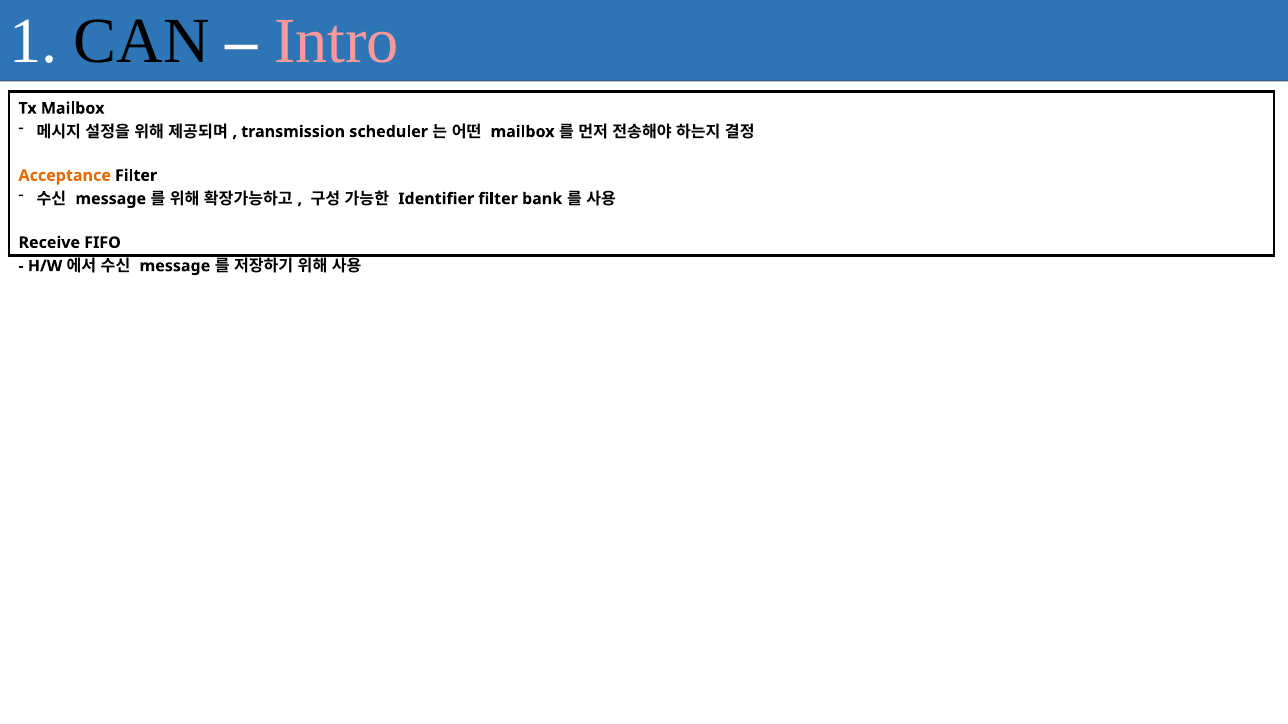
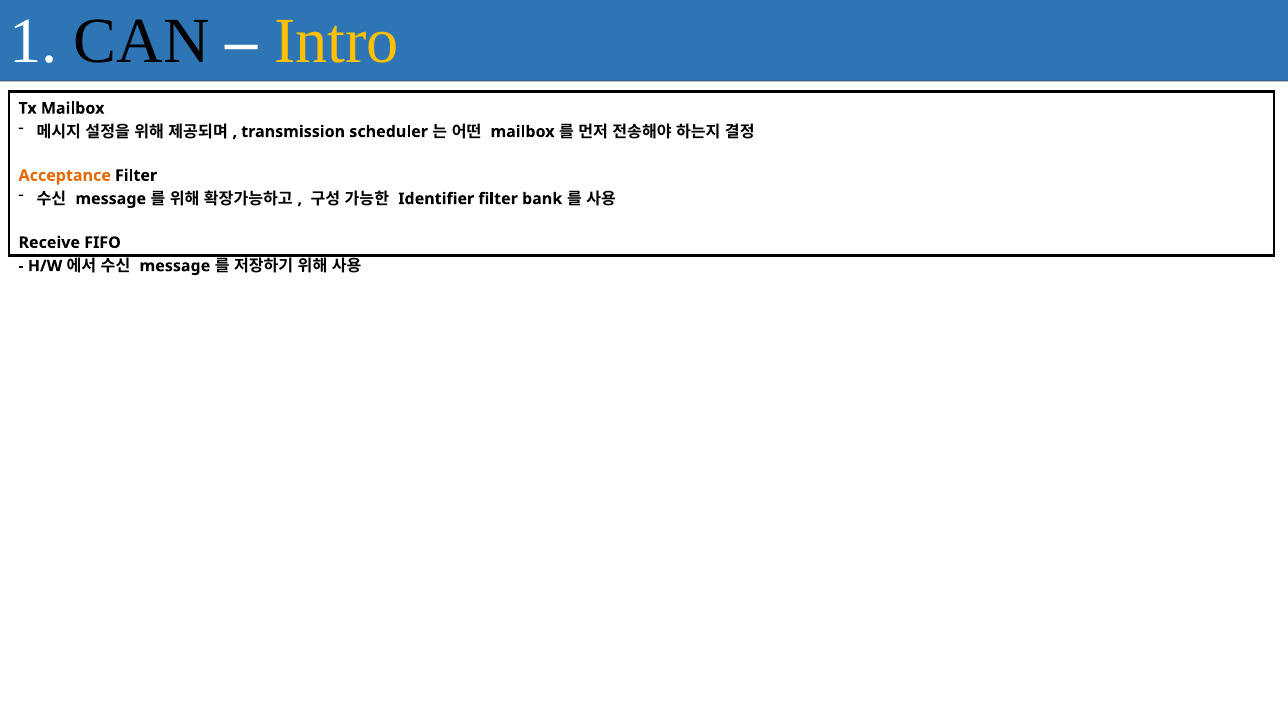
Intro colour: pink -> yellow
